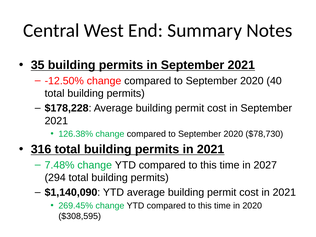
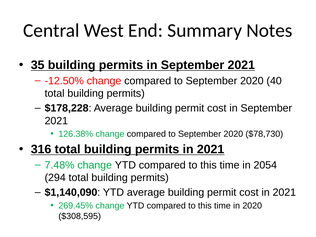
2027: 2027 -> 2054
